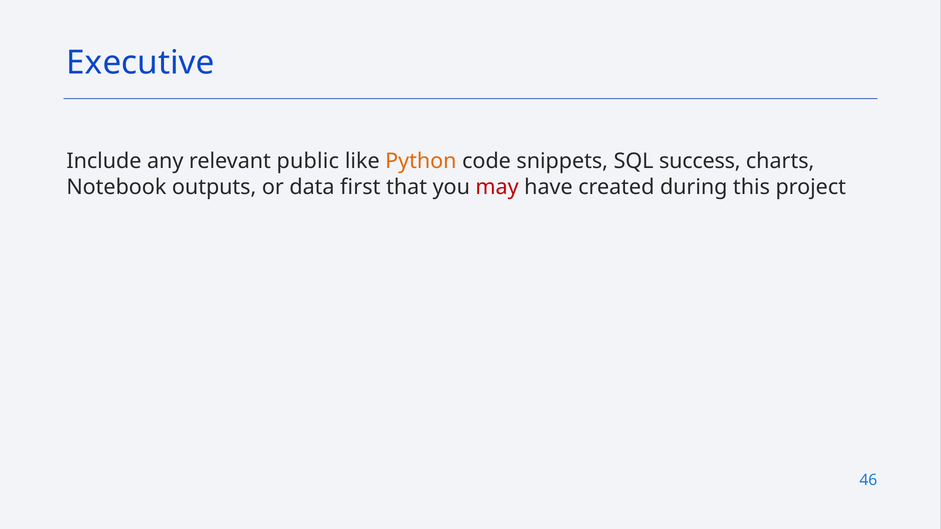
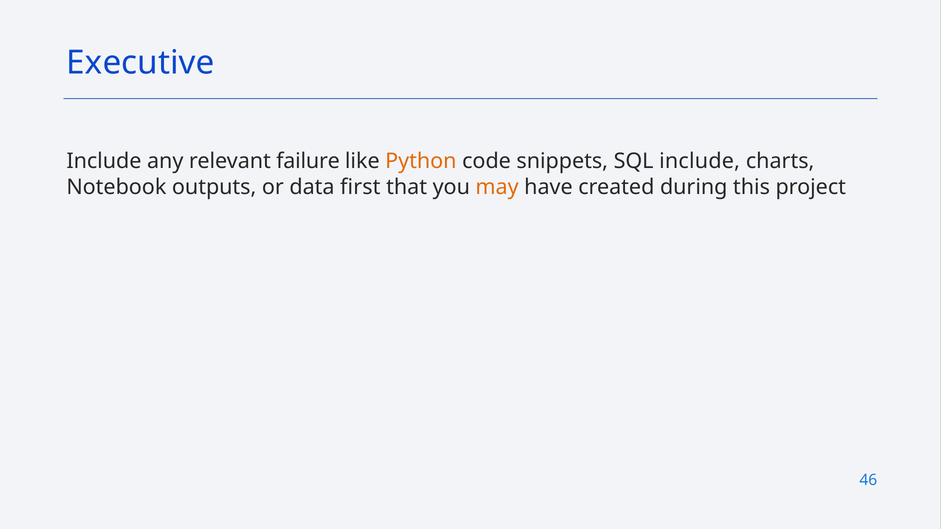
public: public -> failure
SQL success: success -> include
may colour: red -> orange
